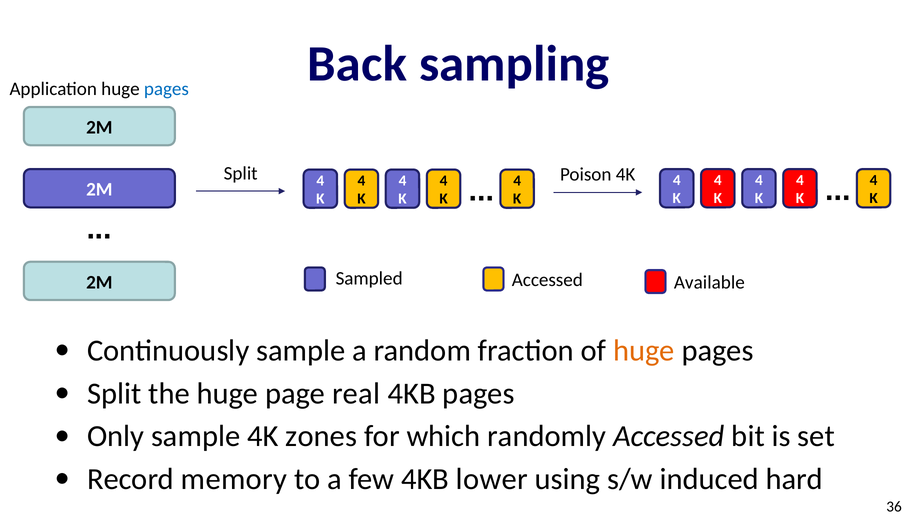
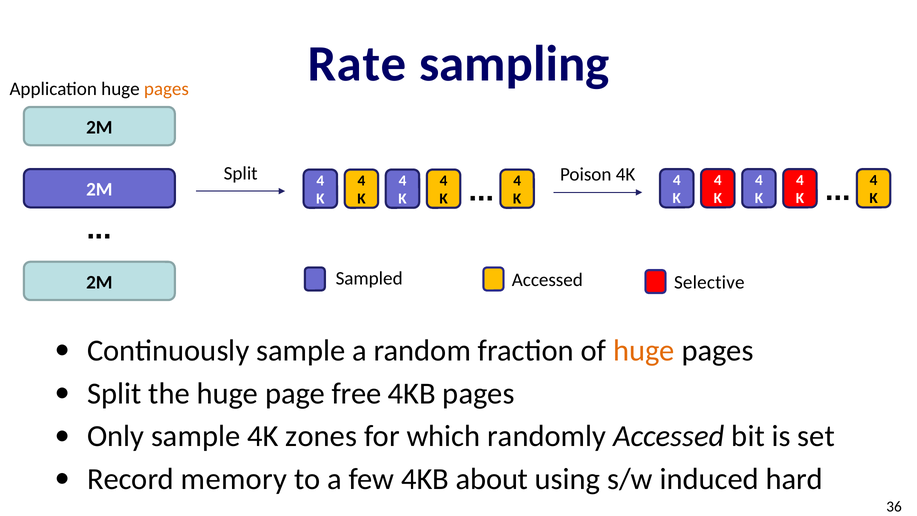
Back: Back -> Rate
pages at (166, 89) colour: blue -> orange
Available: Available -> Selective
real: real -> free
lower: lower -> about
